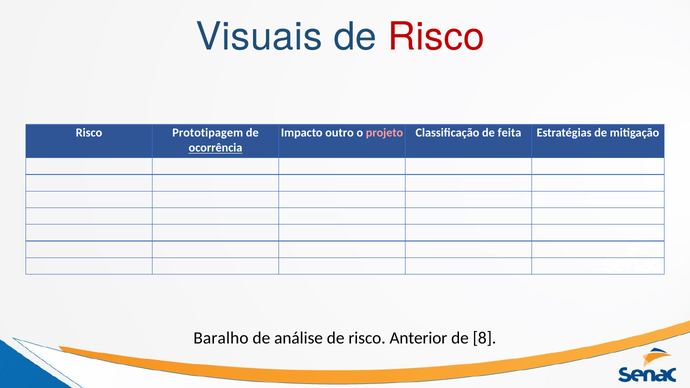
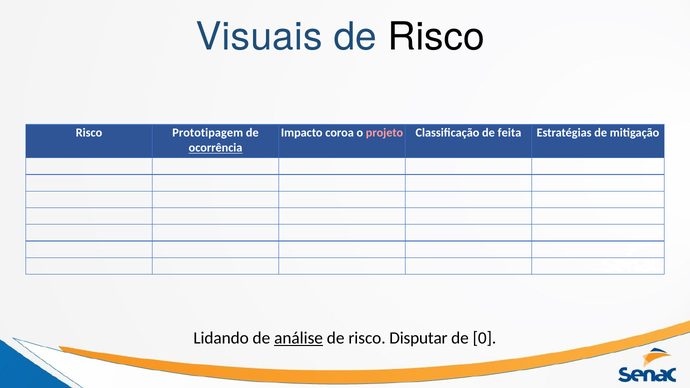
Risco at (436, 37) colour: red -> black
outro: outro -> coroa
Baralho: Baralho -> Lidando
análise underline: none -> present
Anterior: Anterior -> Disputar
8: 8 -> 0
